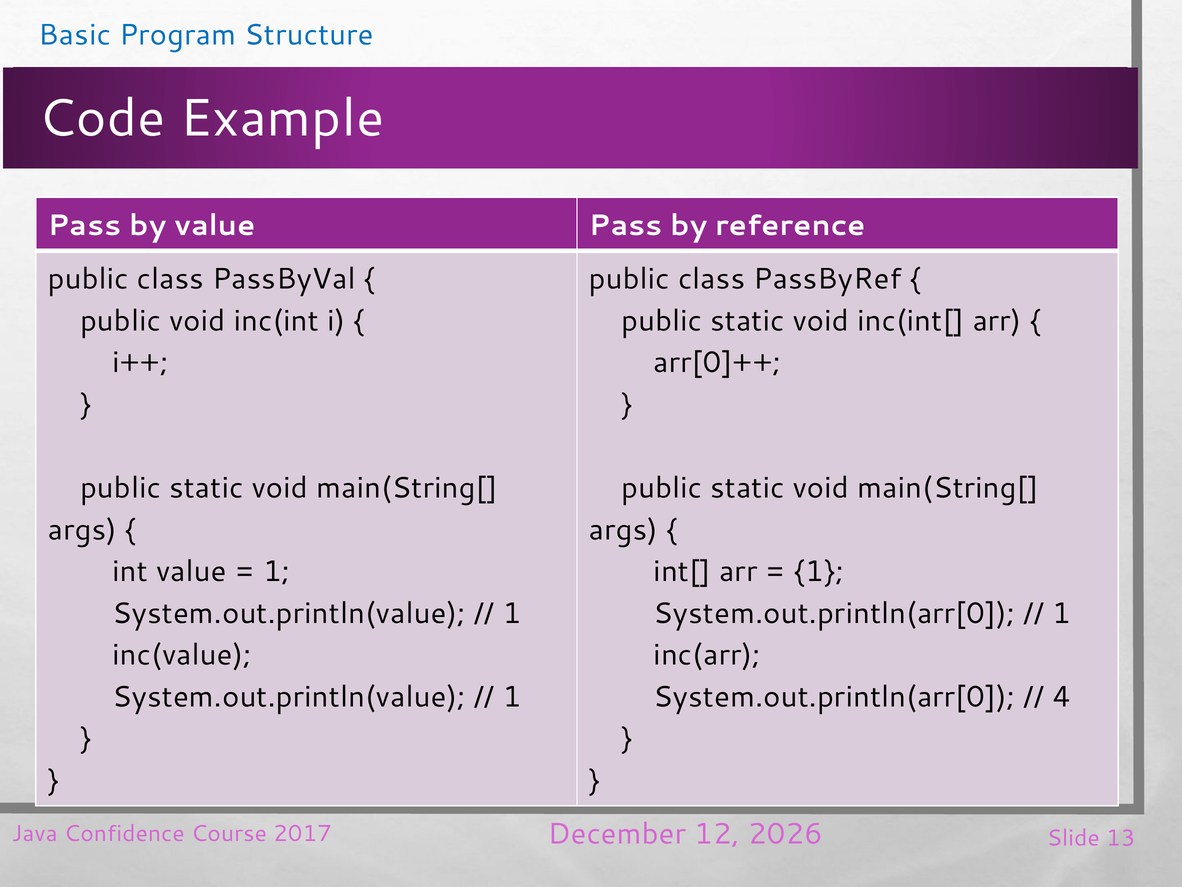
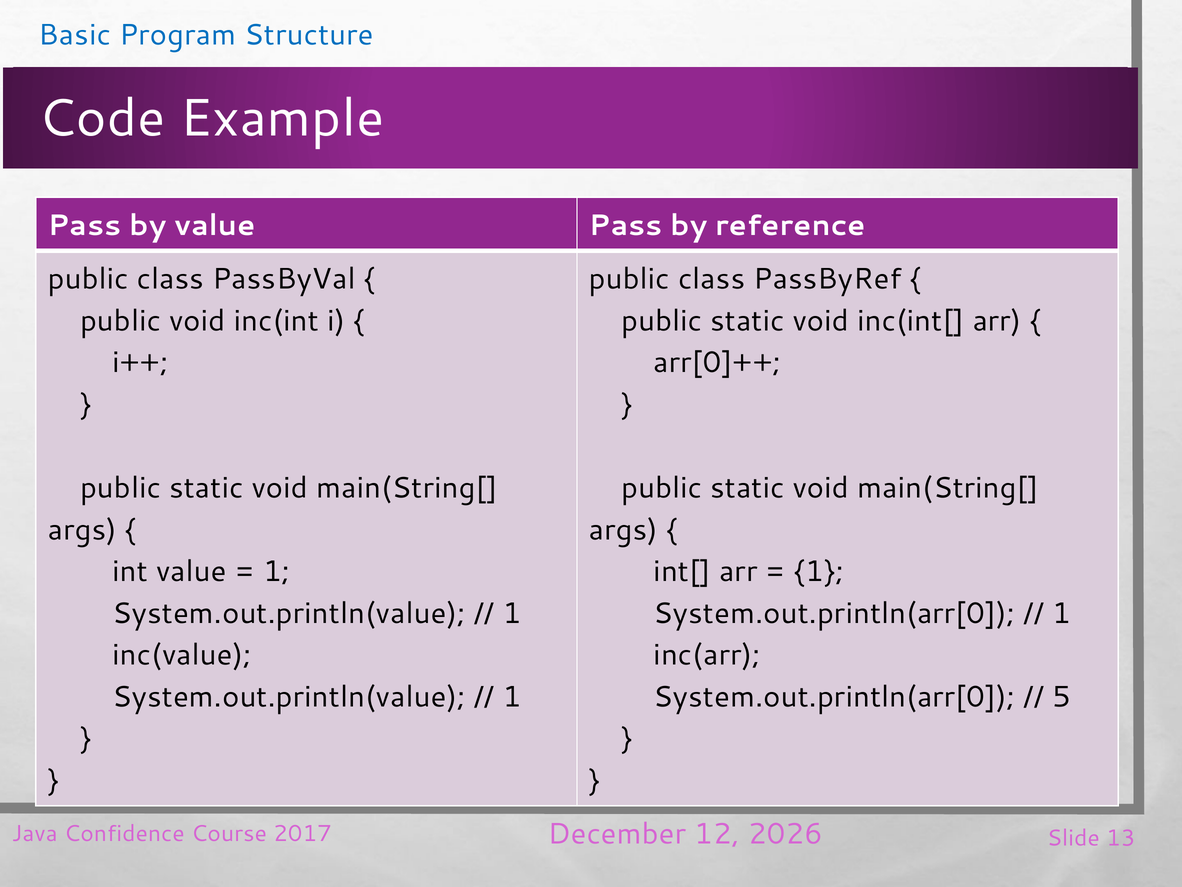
4: 4 -> 5
